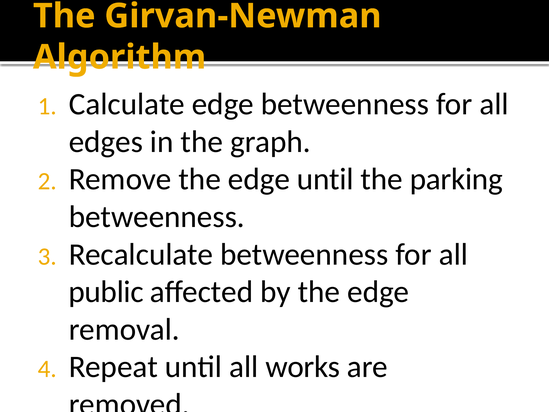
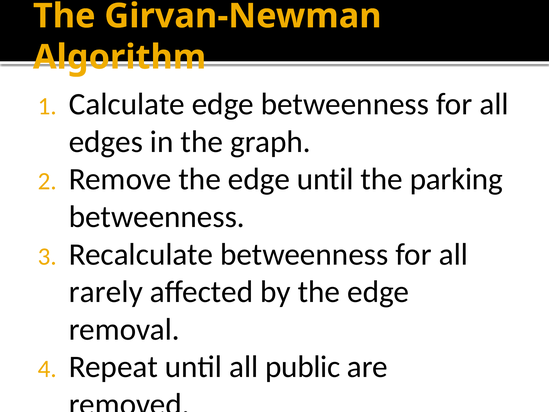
public: public -> rarely
works: works -> public
